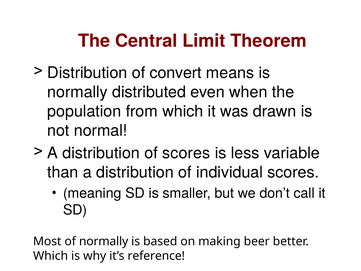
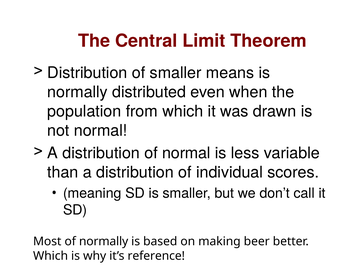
of convert: convert -> smaller
of scores: scores -> normal
